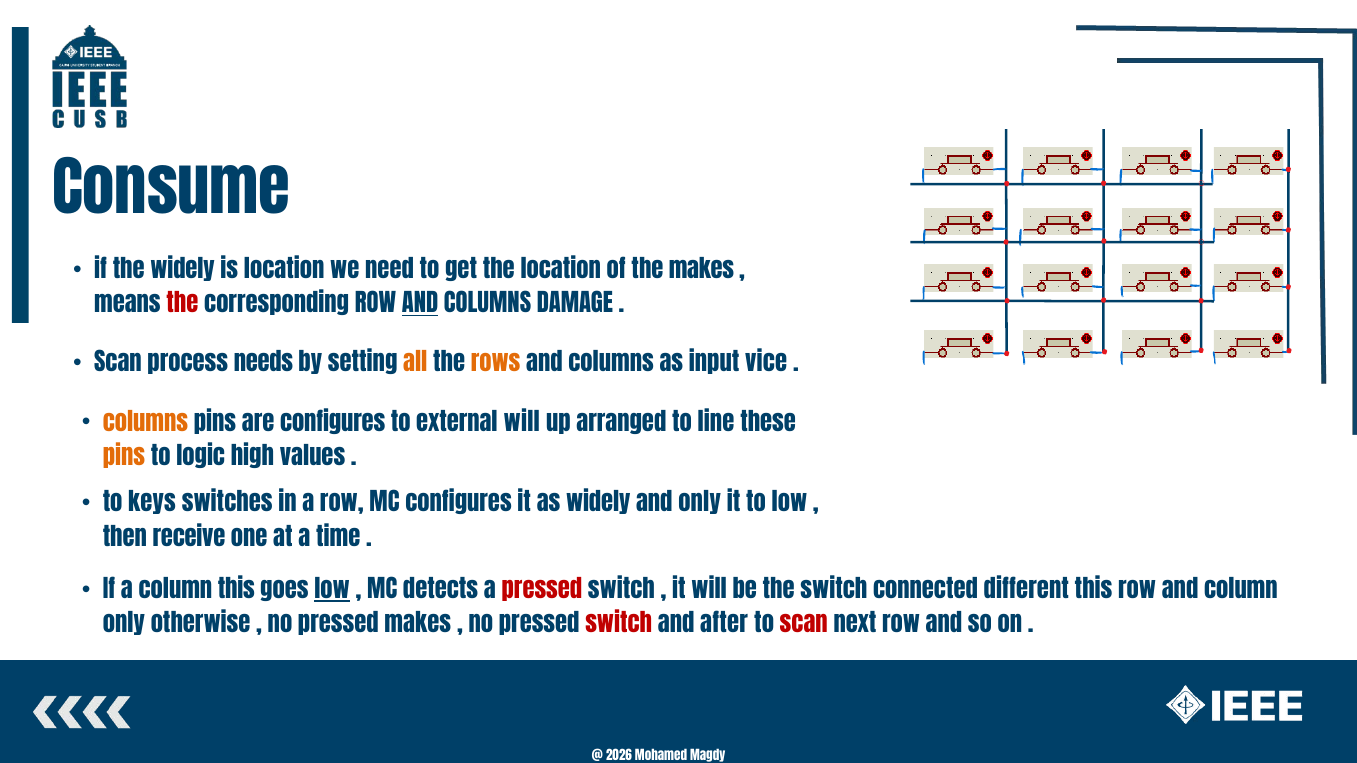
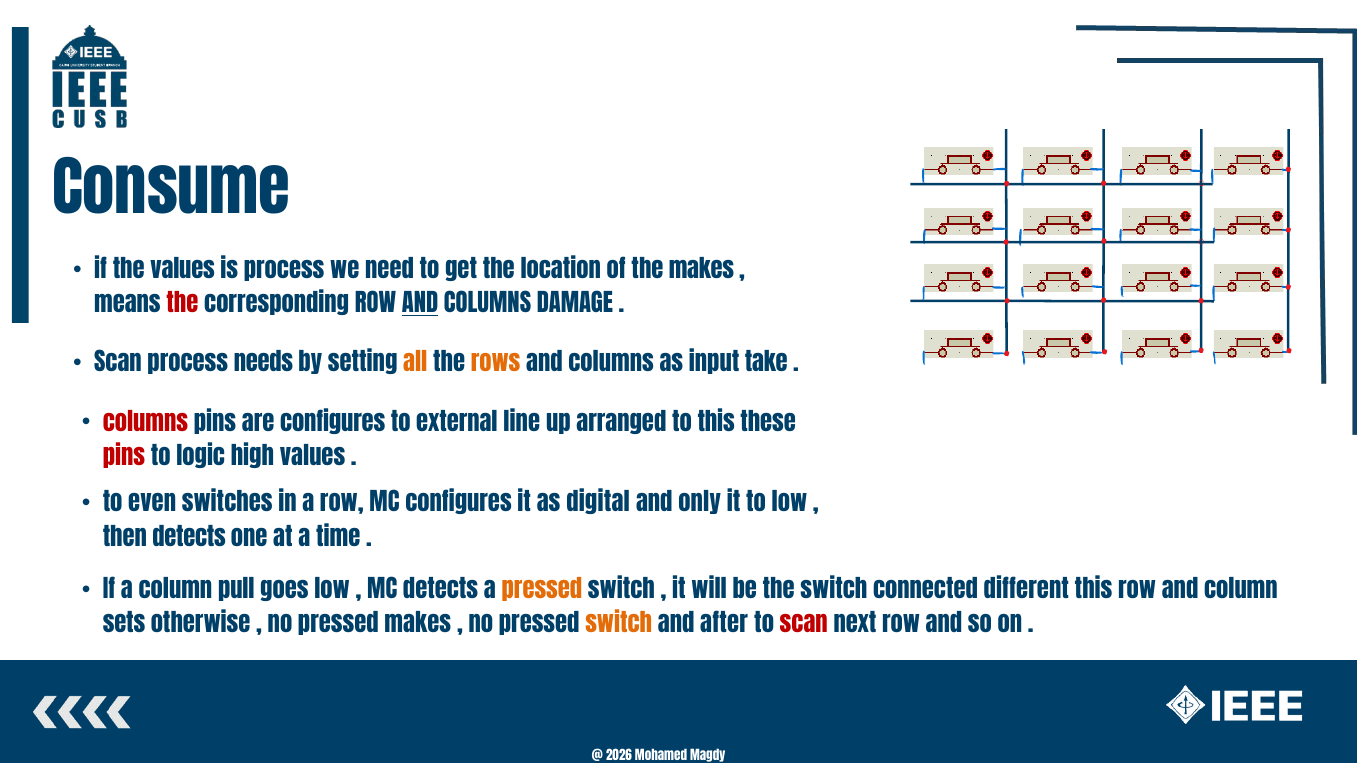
the widely: widely -> values
is location: location -> process
vice: vice -> take
columns at (145, 423) colour: orange -> red
external will: will -> line
to line: line -> this
pins at (124, 458) colour: orange -> red
keys: keys -> even
as widely: widely -> digital
then receive: receive -> detects
column this: this -> pull
low at (332, 591) underline: present -> none
pressed at (542, 591) colour: red -> orange
only at (124, 625): only -> sets
switch at (619, 625) colour: red -> orange
